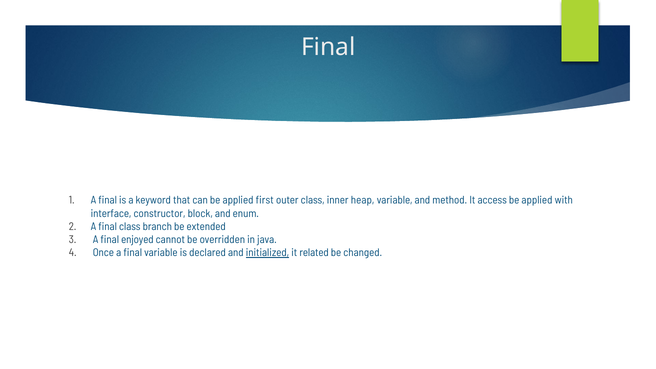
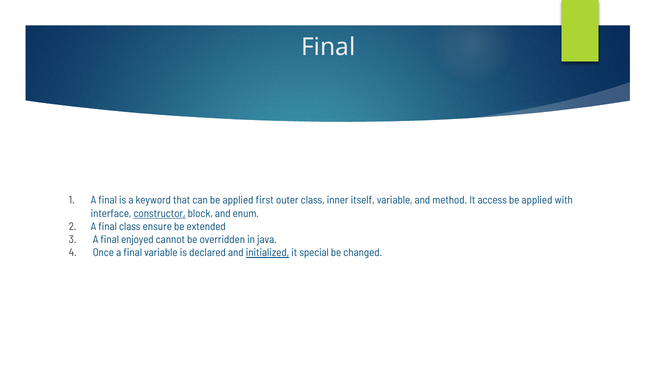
heap: heap -> itself
constructor underline: none -> present
branch: branch -> ensure
related: related -> special
